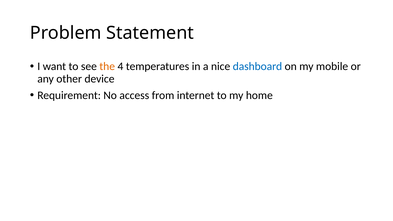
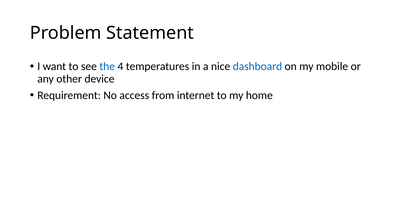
the colour: orange -> blue
